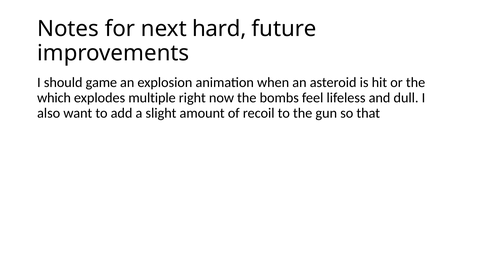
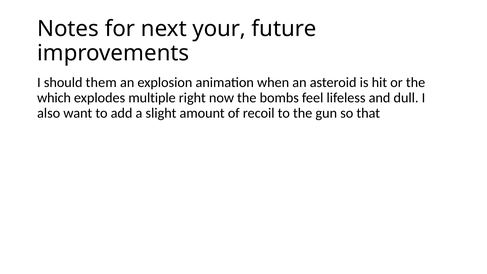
hard: hard -> your
game: game -> them
